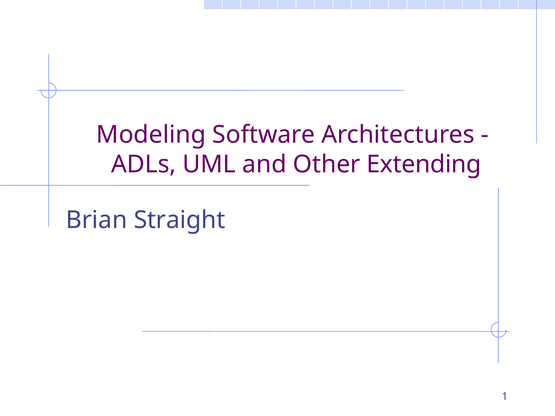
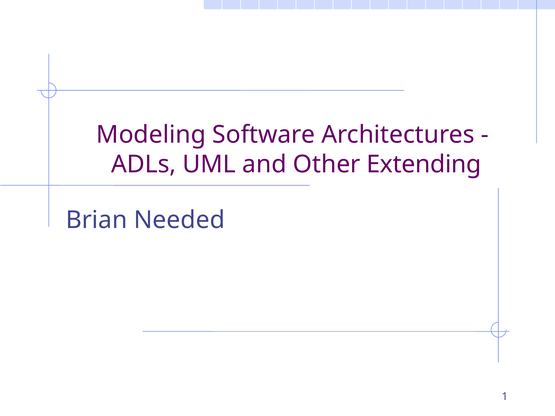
Straight: Straight -> Needed
